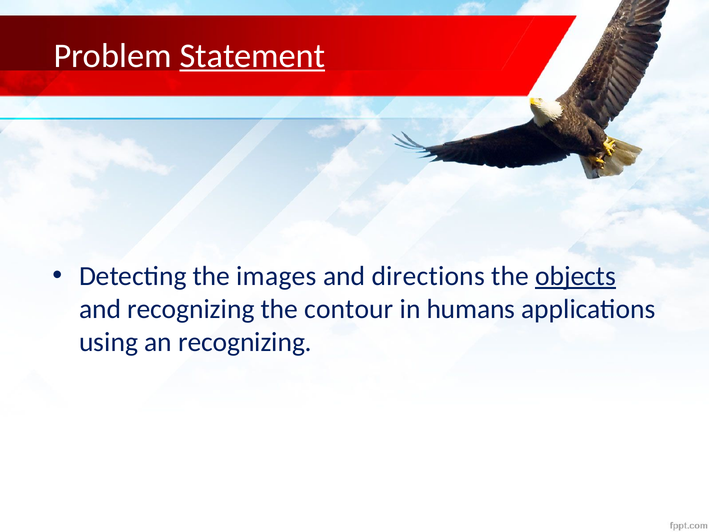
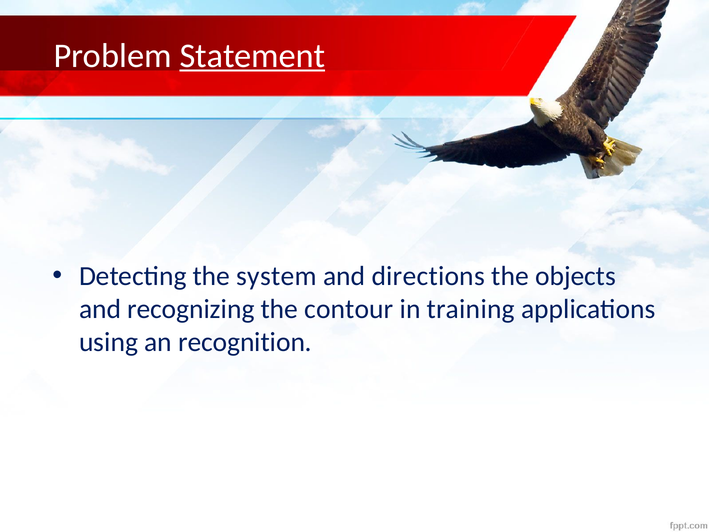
images: images -> system
objects underline: present -> none
humans: humans -> training
an recognizing: recognizing -> recognition
